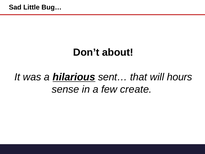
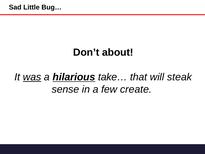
was underline: none -> present
sent…: sent… -> take…
hours: hours -> steak
